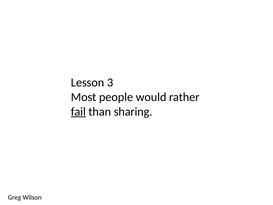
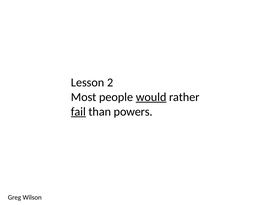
3: 3 -> 2
would underline: none -> present
sharing: sharing -> powers
